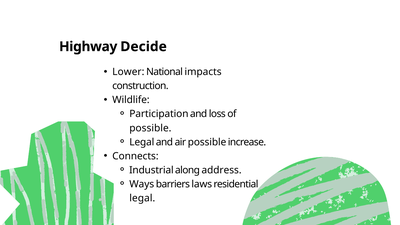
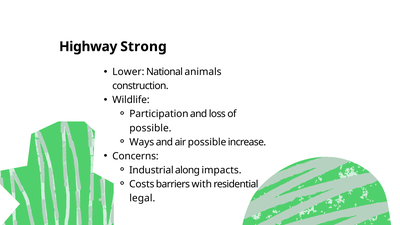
Decide: Decide -> Strong
impacts: impacts -> animals
Legal at (142, 142): Legal -> Ways
Connects: Connects -> Concerns
address: address -> impacts
Ways: Ways -> Costs
laws: laws -> with
